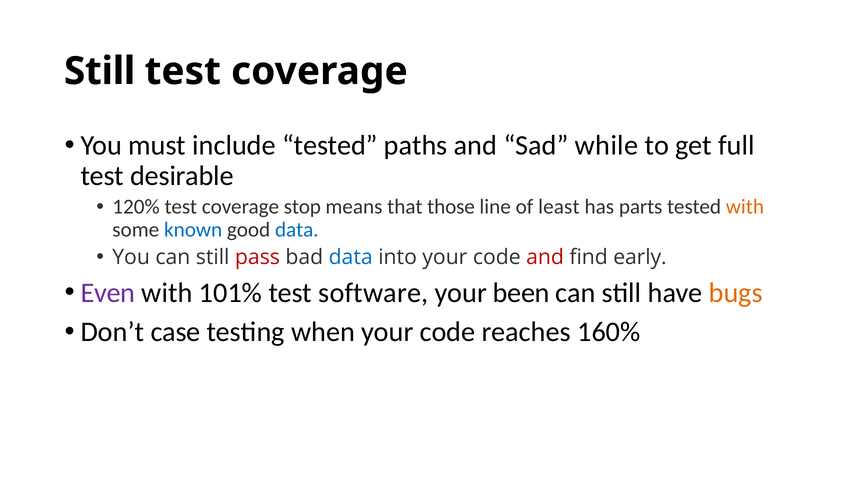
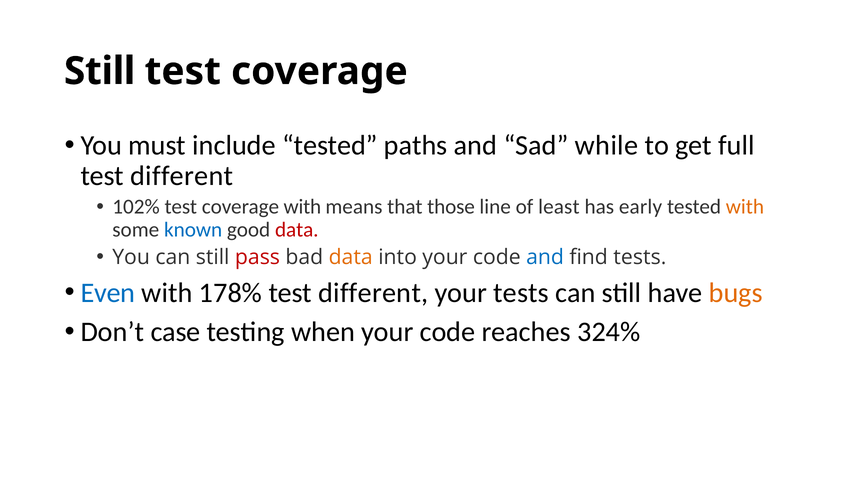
desirable at (182, 176): desirable -> different
120%: 120% -> 102%
coverage stop: stop -> with
parts: parts -> early
data at (297, 230) colour: blue -> red
data at (351, 257) colour: blue -> orange
and at (545, 257) colour: red -> blue
find early: early -> tests
Even colour: purple -> blue
101%: 101% -> 178%
software at (373, 293): software -> different
your been: been -> tests
160%: 160% -> 324%
